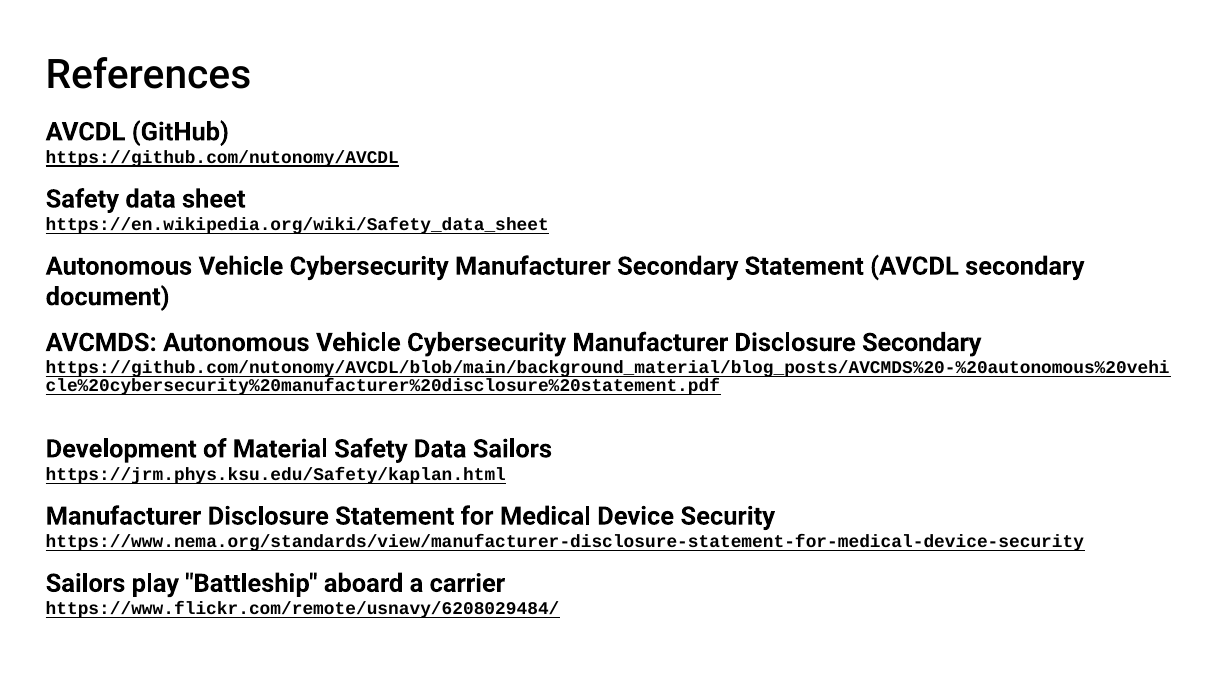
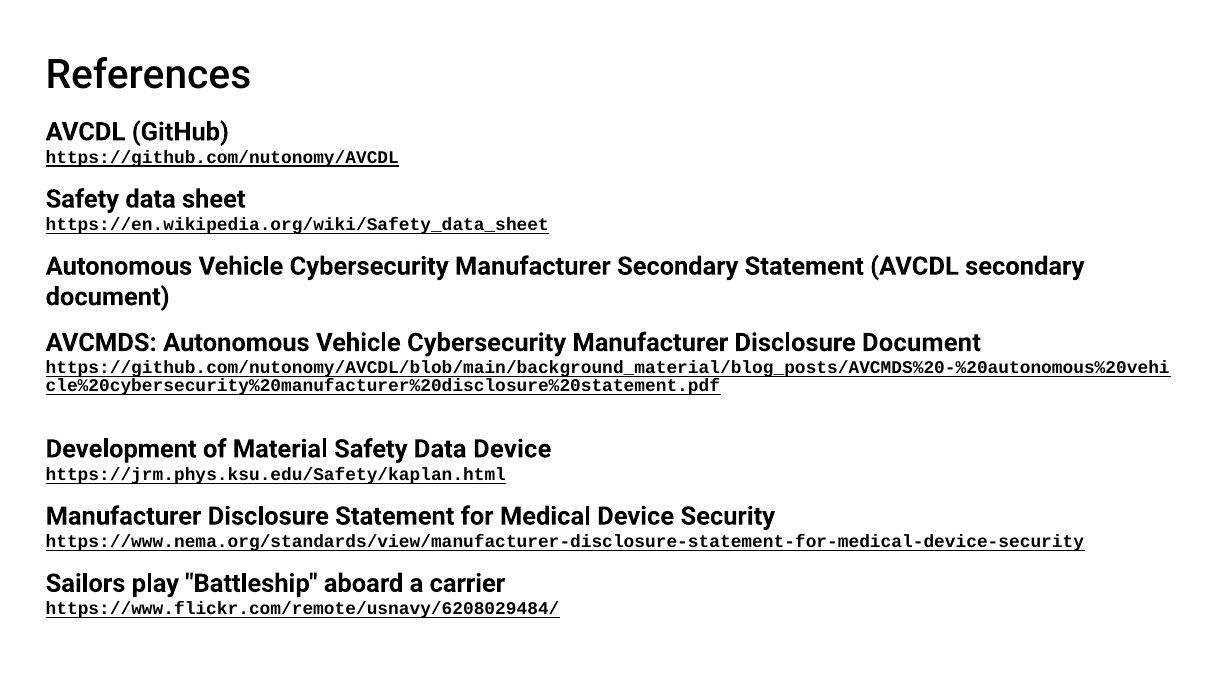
Disclosure Secondary: Secondary -> Document
Data Sailors: Sailors -> Device
